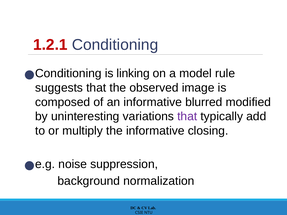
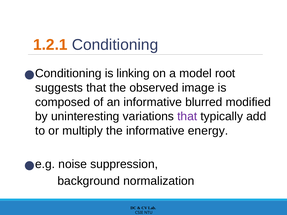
1.2.1 colour: red -> orange
rule: rule -> root
closing: closing -> energy
